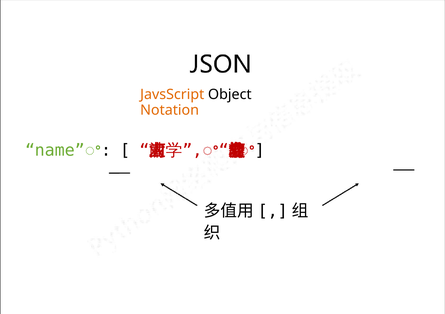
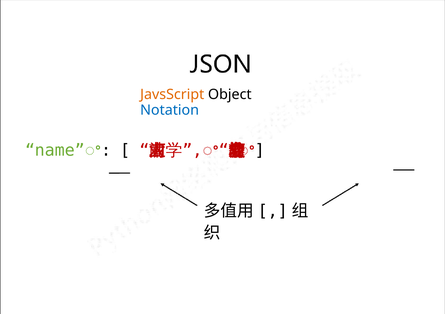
Notation colour: orange -> blue
